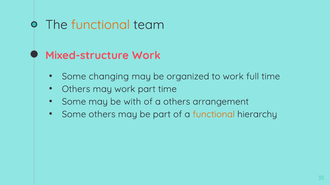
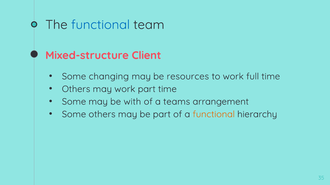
functional at (100, 25) colour: orange -> blue
Mixed-structure Work: Work -> Client
organized: organized -> resources
a others: others -> teams
